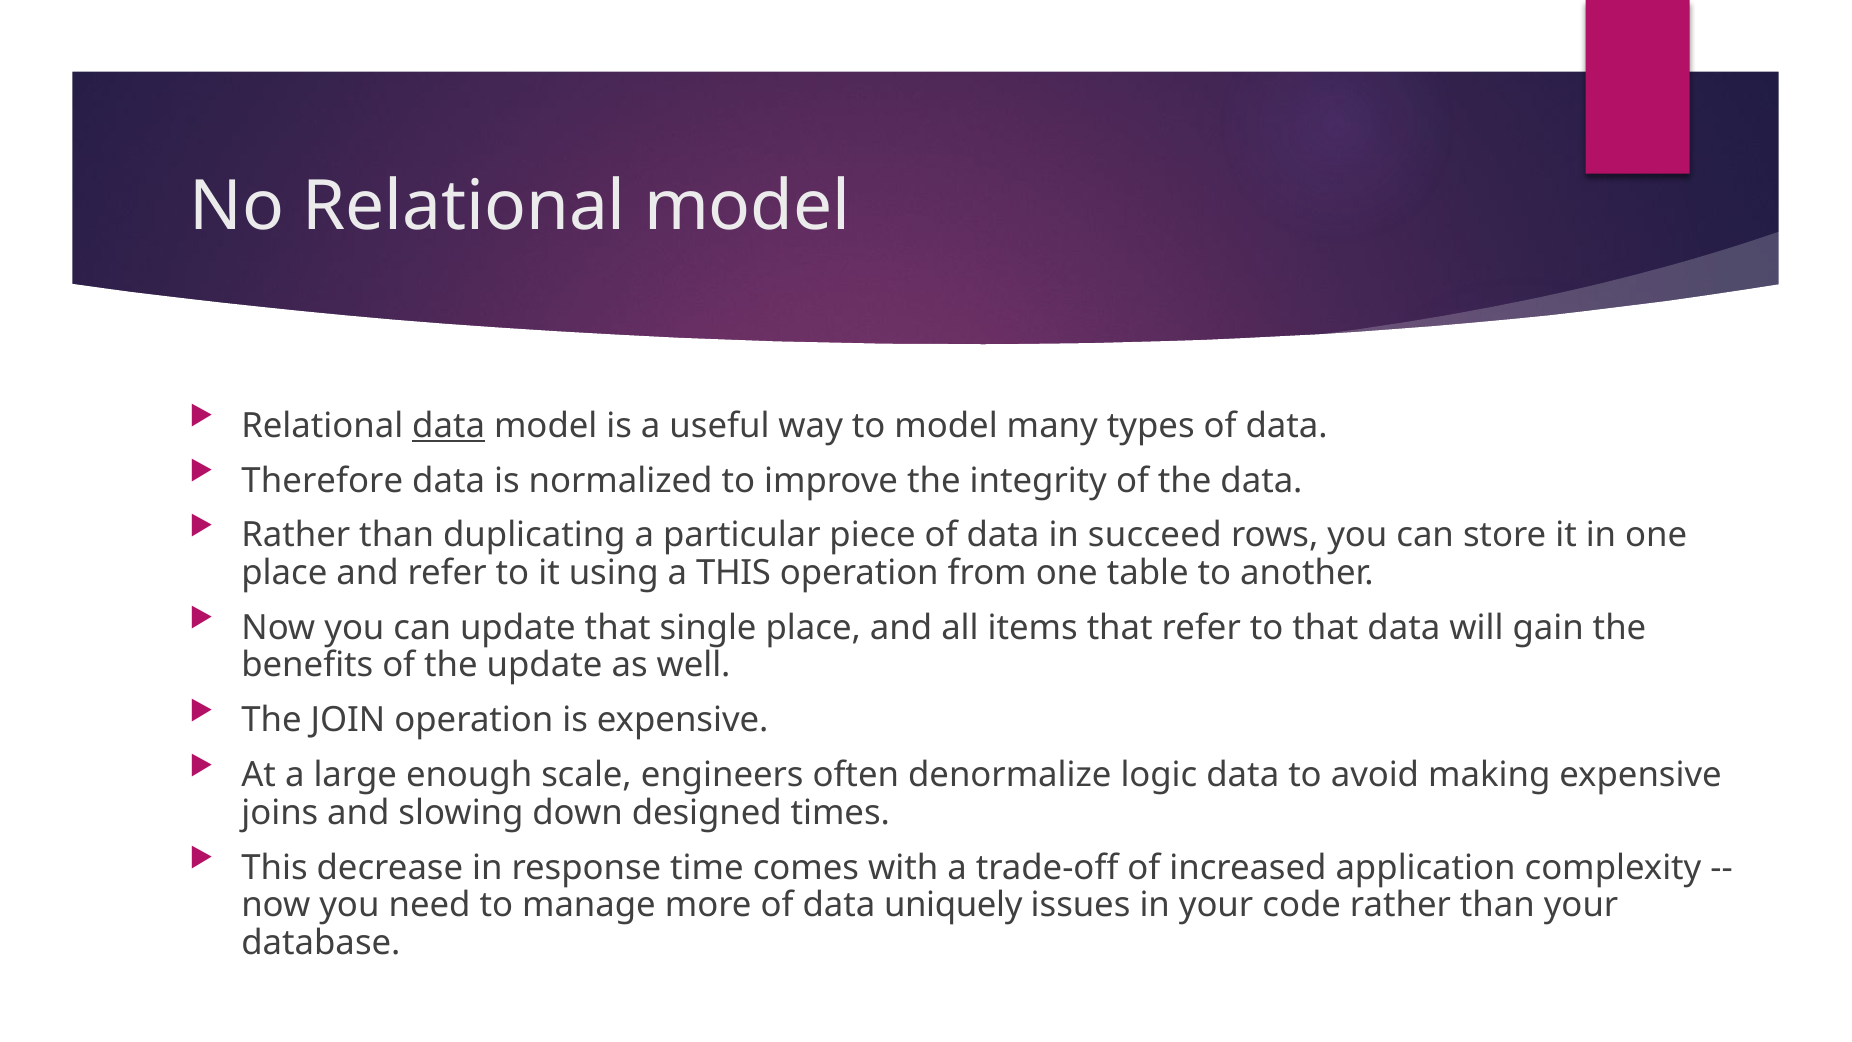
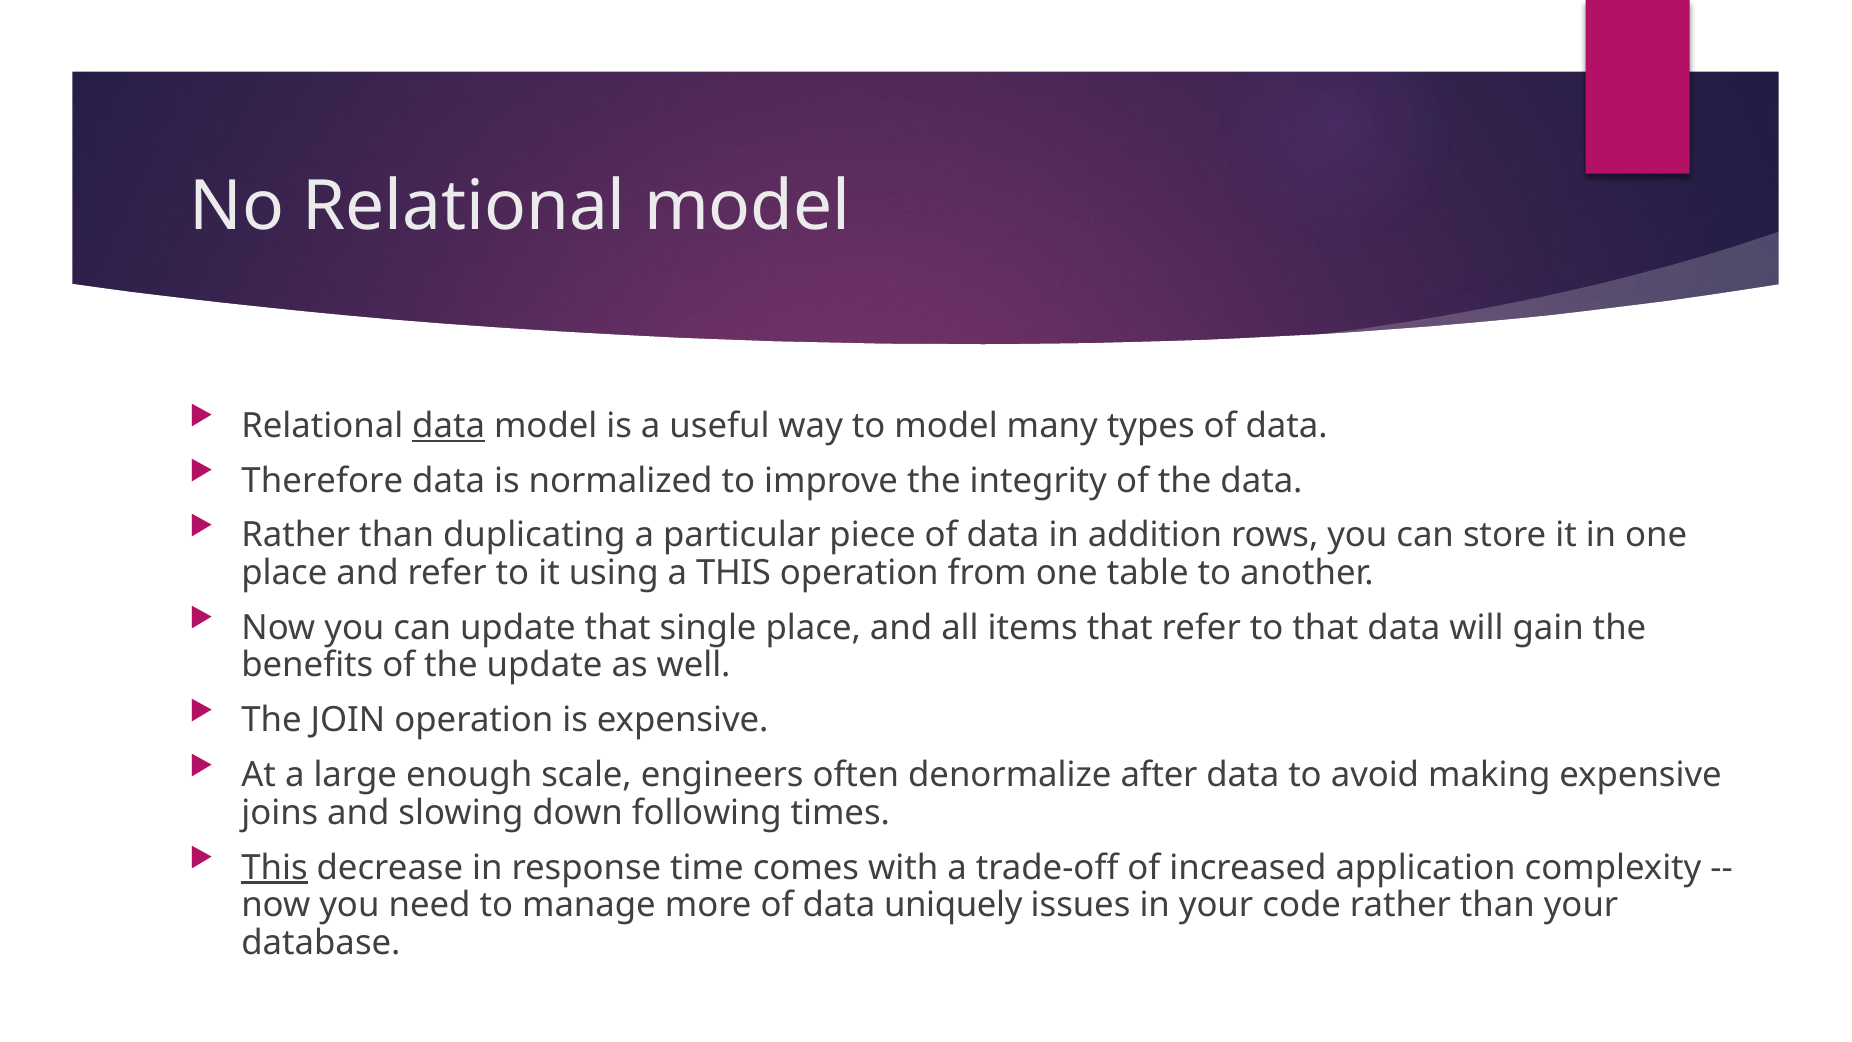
succeed: succeed -> addition
logic: logic -> after
designed: designed -> following
This at (275, 867) underline: none -> present
